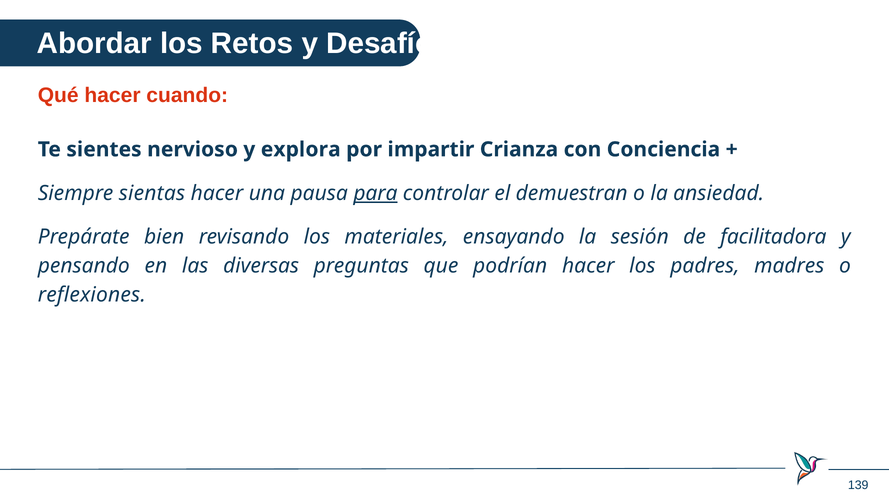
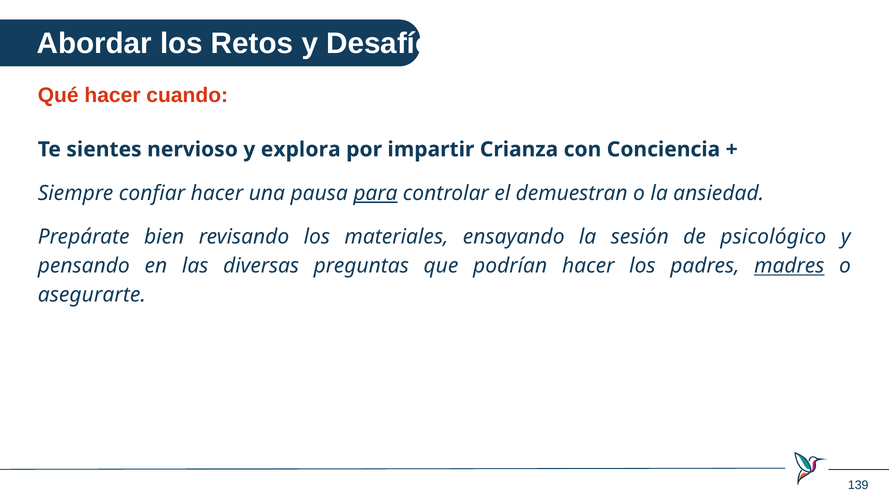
sientas: sientas -> confiar
facilitadora: facilitadora -> psicológico
madres underline: none -> present
reflexiones: reflexiones -> asegurarte
